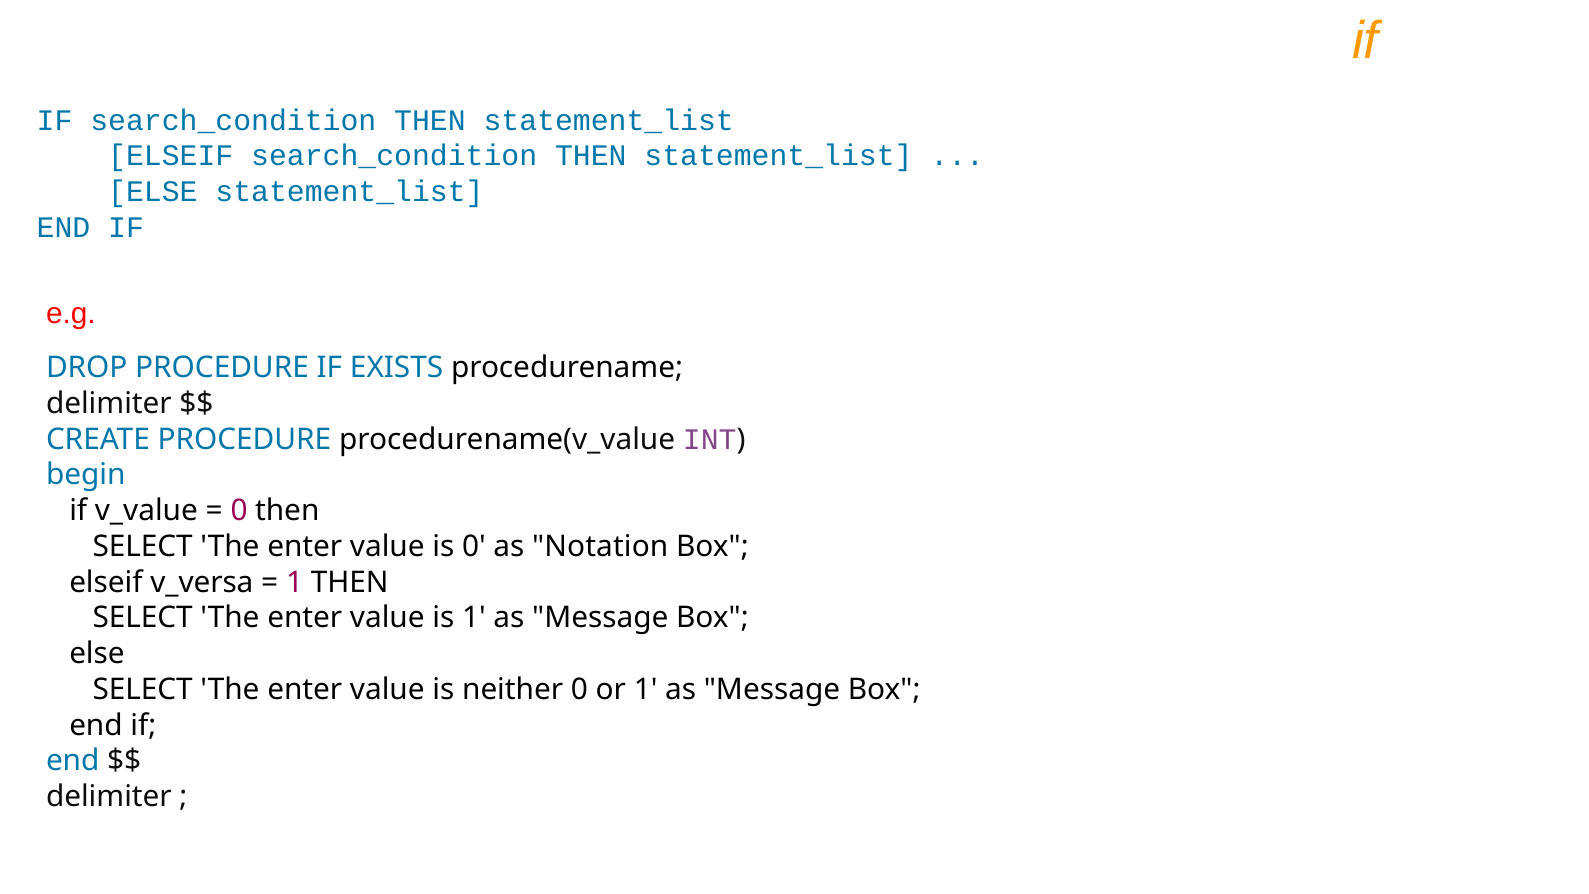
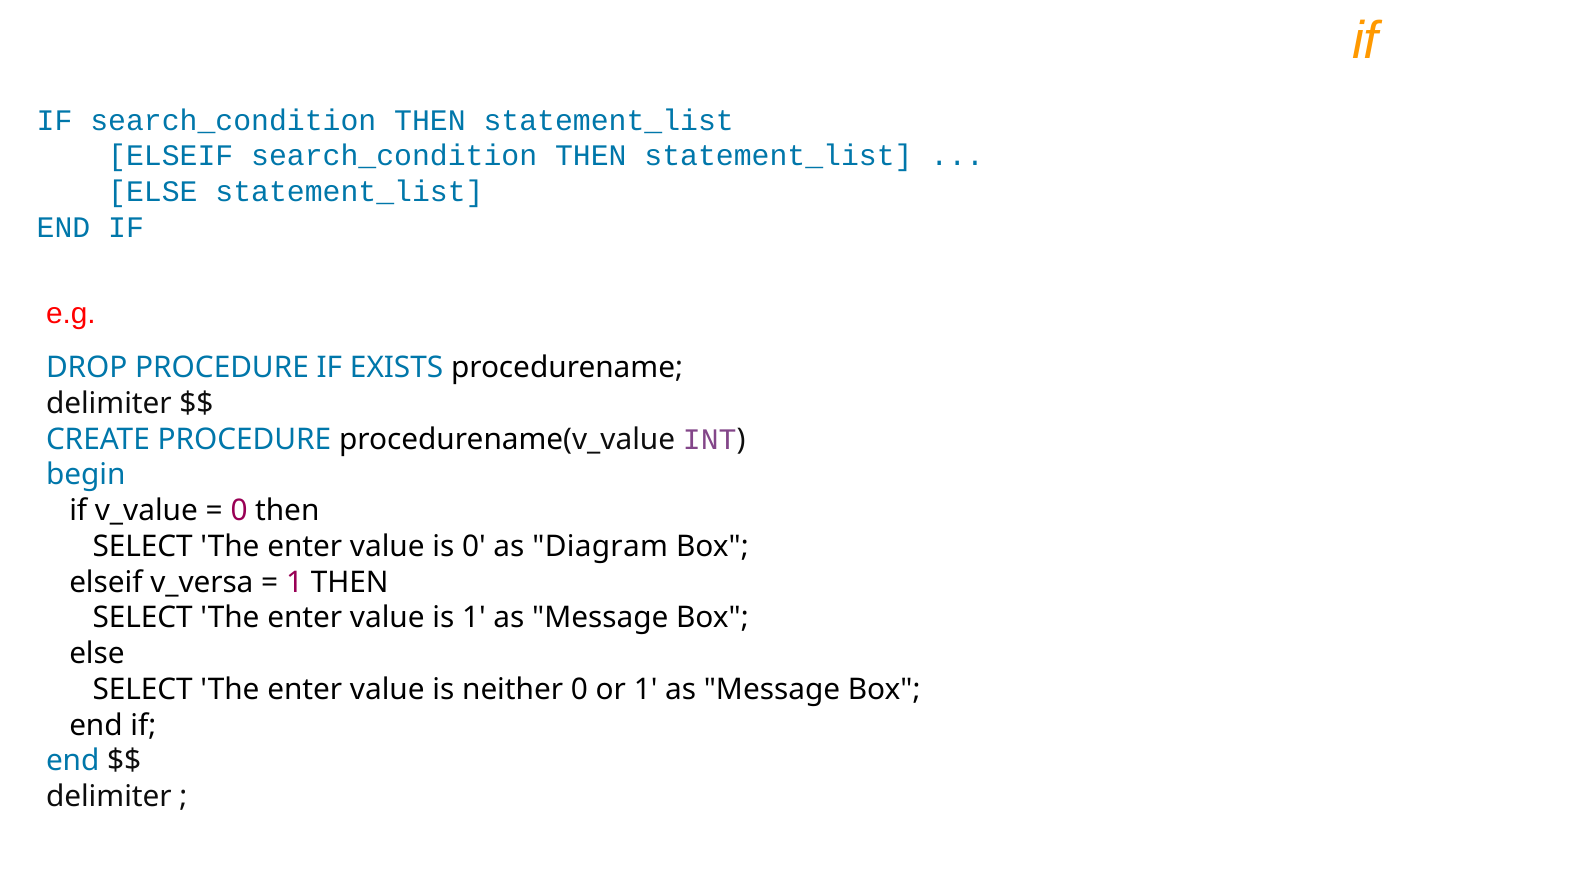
Notation: Notation -> Diagram
